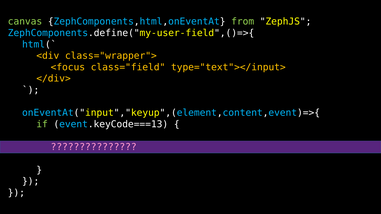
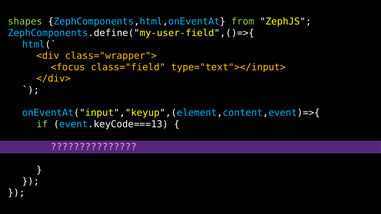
canvas: canvas -> shapes
